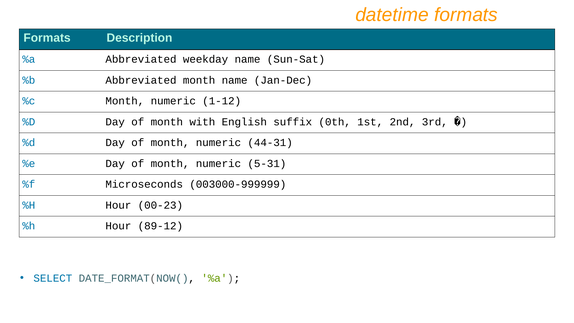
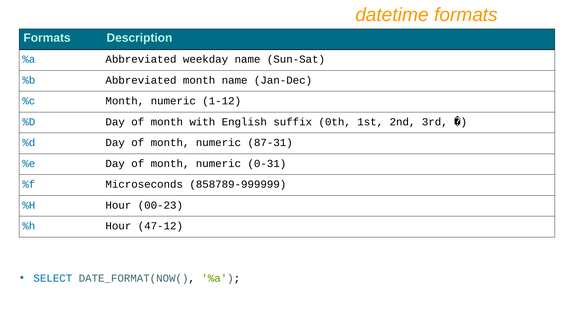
44-31: 44-31 -> 87-31
5-31: 5-31 -> 0-31
003000-999999: 003000-999999 -> 858789-999999
89-12: 89-12 -> 47-12
